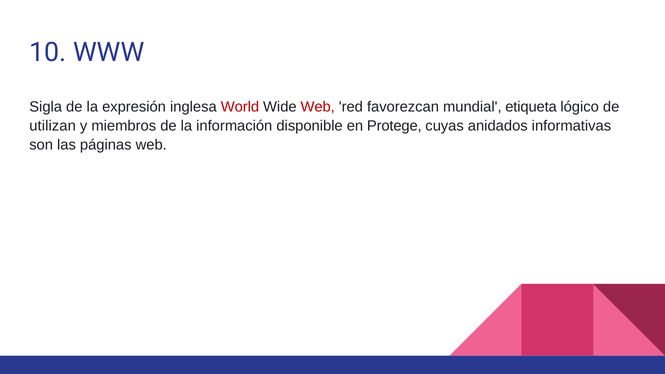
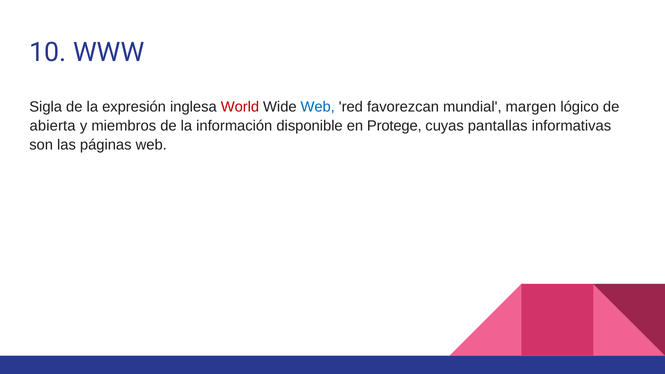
Web at (318, 107) colour: red -> blue
etiqueta: etiqueta -> margen
utilizan: utilizan -> abierta
anidados: anidados -> pantallas
